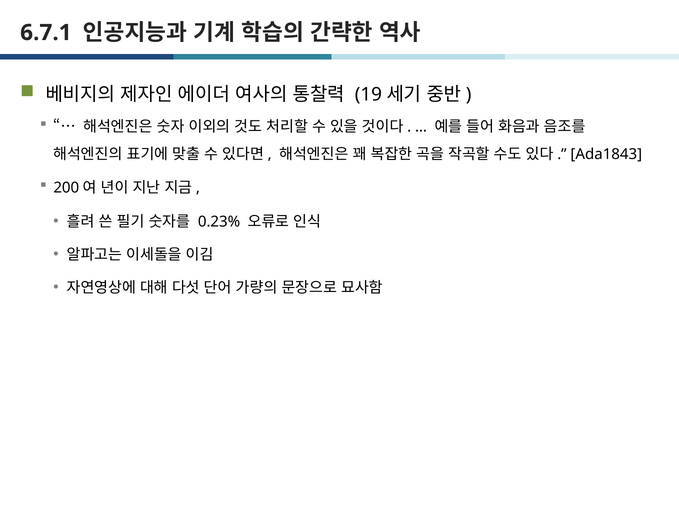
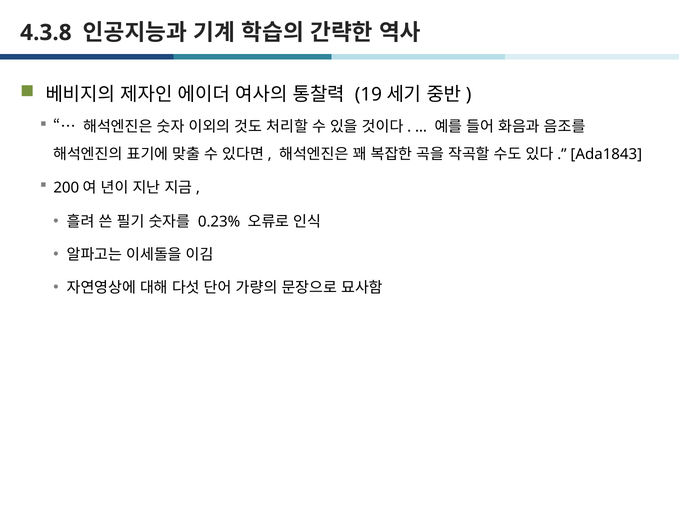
6.7.1: 6.7.1 -> 4.3.8
